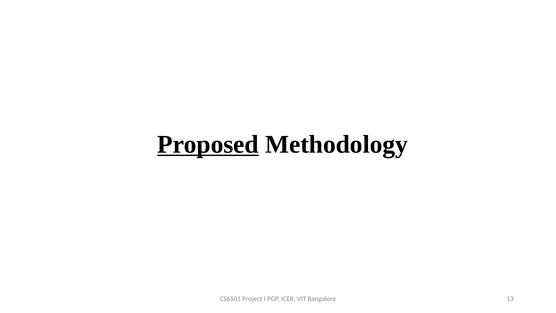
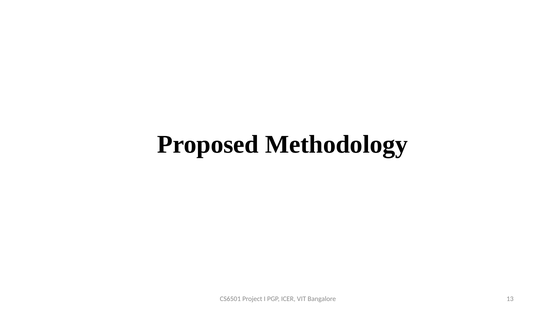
Proposed underline: present -> none
